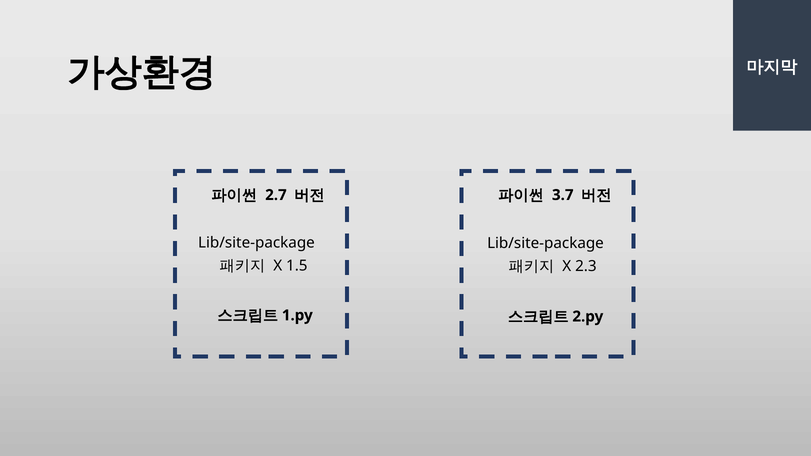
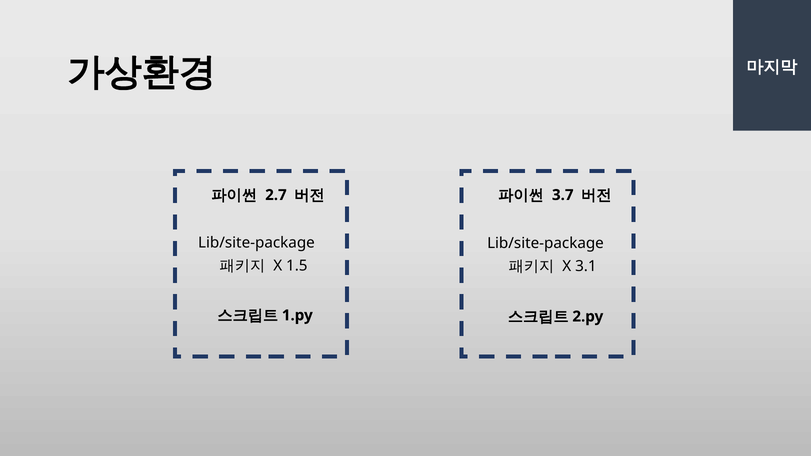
2.3: 2.3 -> 3.1
